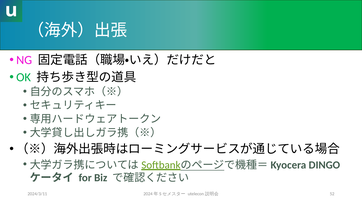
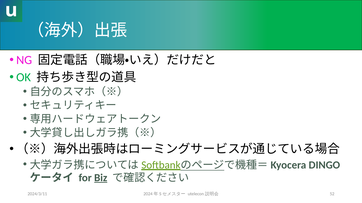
Biz underline: none -> present
